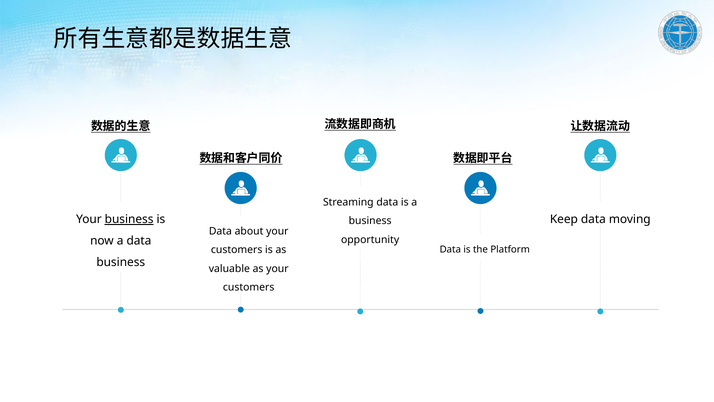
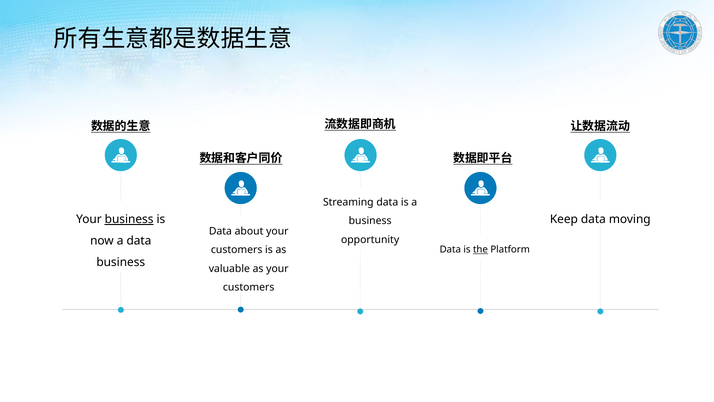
the underline: none -> present
